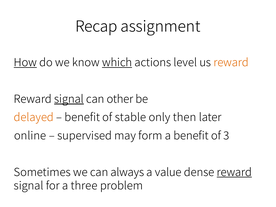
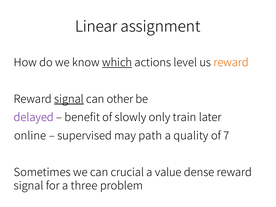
Recap: Recap -> Linear
How underline: present -> none
delayed colour: orange -> purple
stable: stable -> slowly
then: then -> train
form: form -> path
a benefit: benefit -> quality
3: 3 -> 7
always: always -> crucial
reward at (234, 172) underline: present -> none
